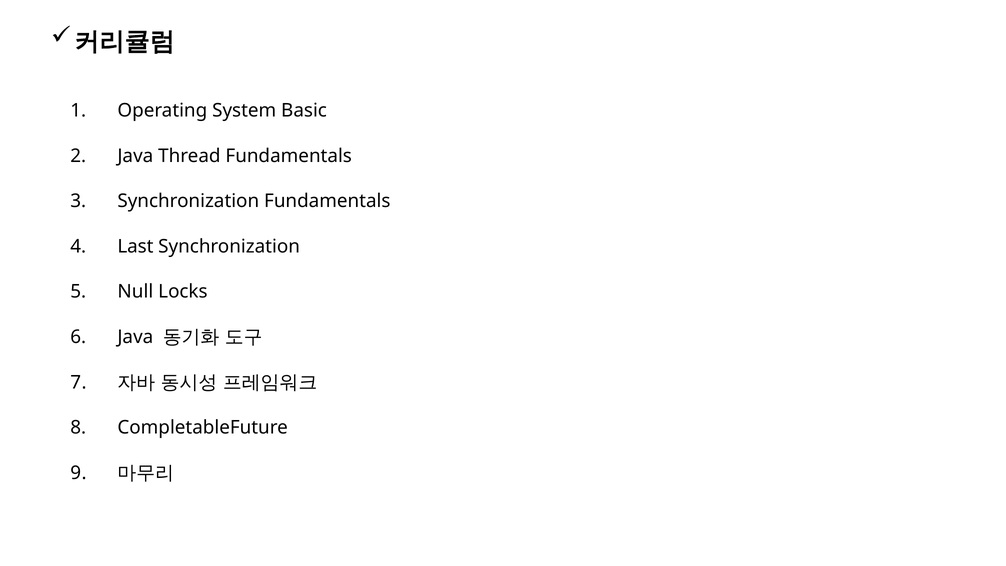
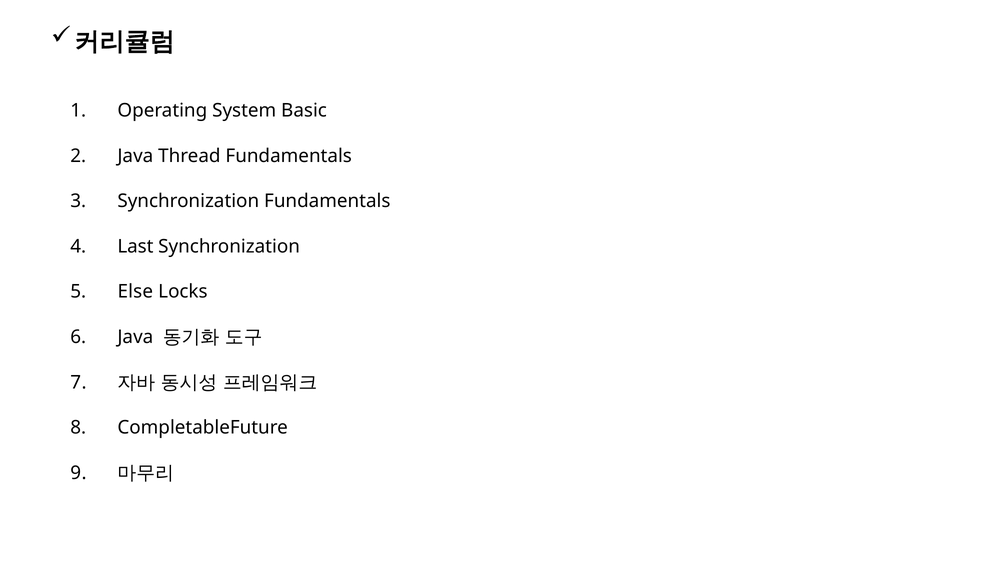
Null: Null -> Else
